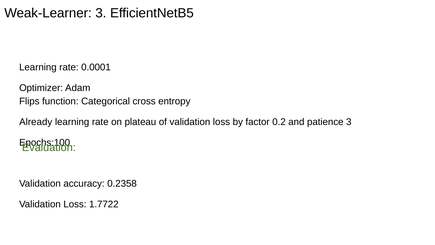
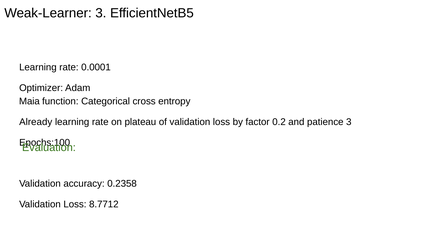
Flips: Flips -> Maia
1.7722: 1.7722 -> 8.7712
